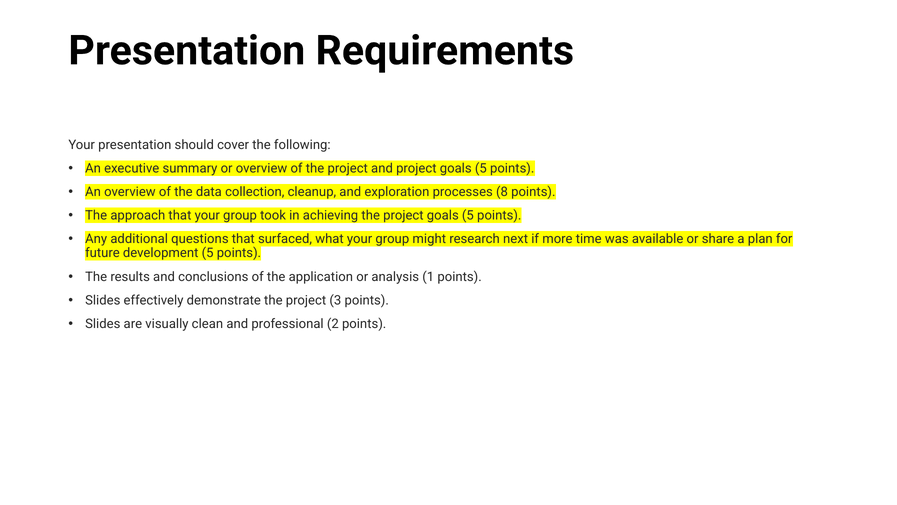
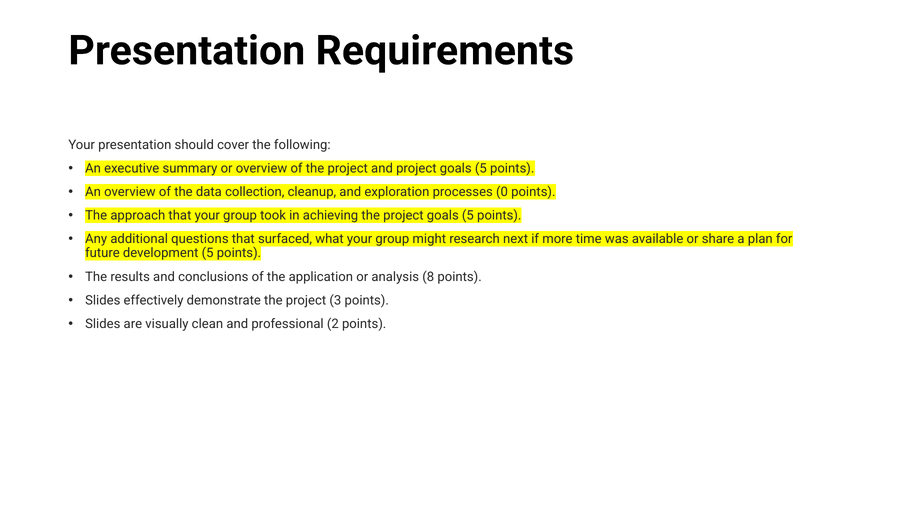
8: 8 -> 0
1: 1 -> 8
